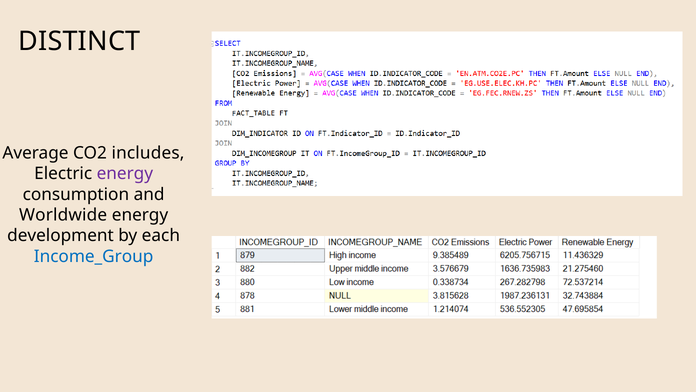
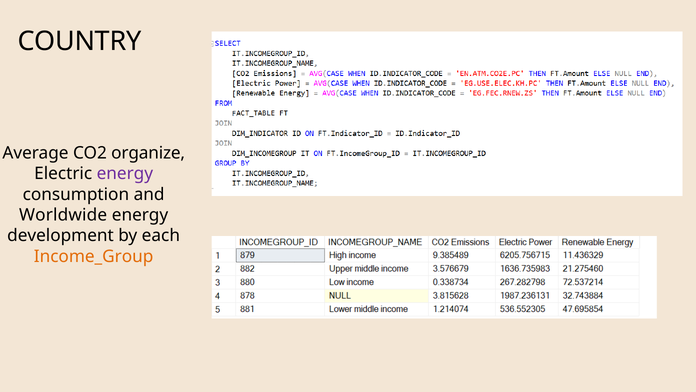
DISTINCT: DISTINCT -> COUNTRY
includes: includes -> organize
Income_Group colour: blue -> orange
